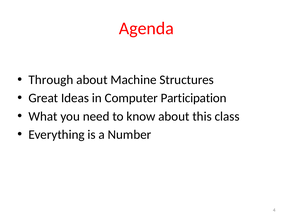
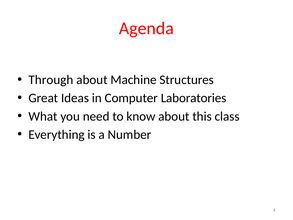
Participation: Participation -> Laboratories
